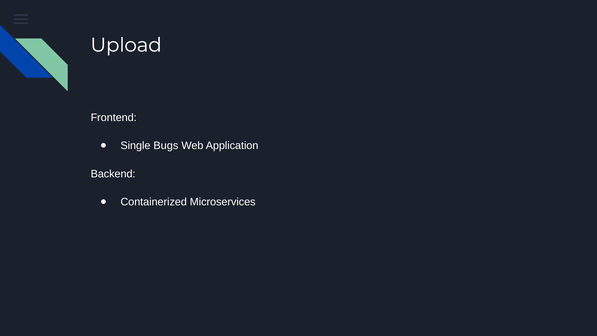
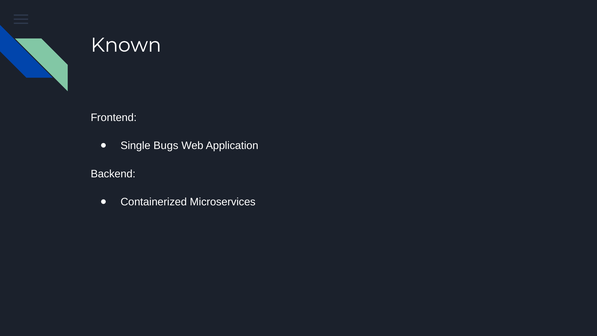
Upload: Upload -> Known
